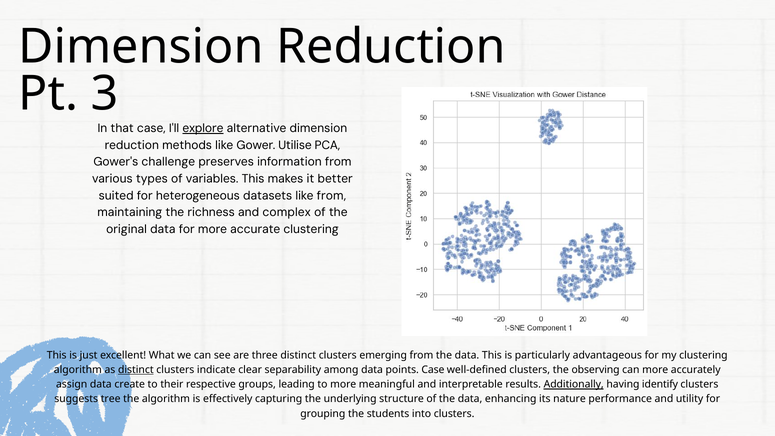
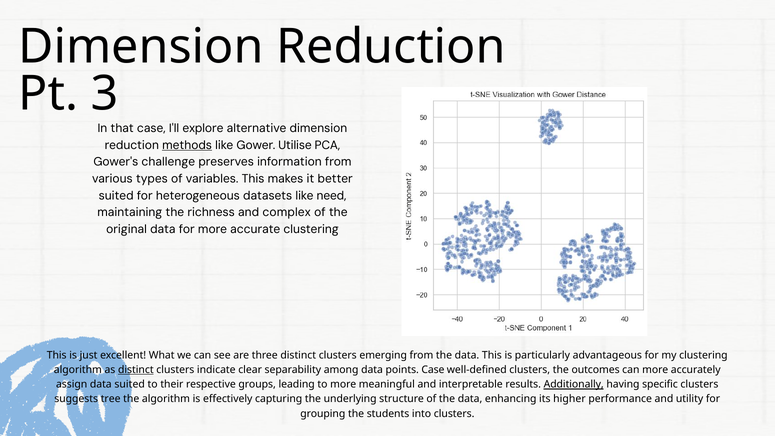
explore underline: present -> none
methods underline: none -> present
like from: from -> need
observing: observing -> outcomes
data create: create -> suited
identify: identify -> specific
nature: nature -> higher
